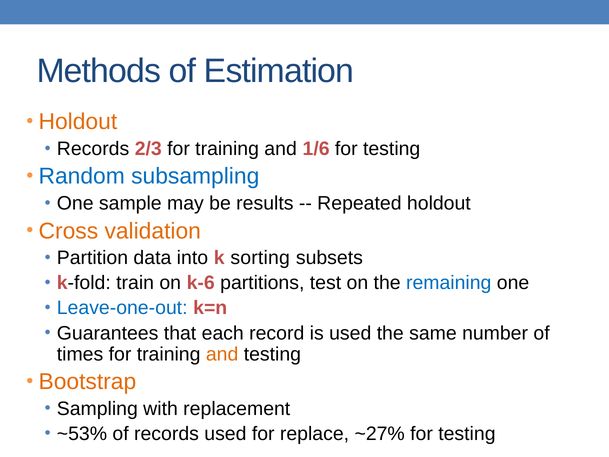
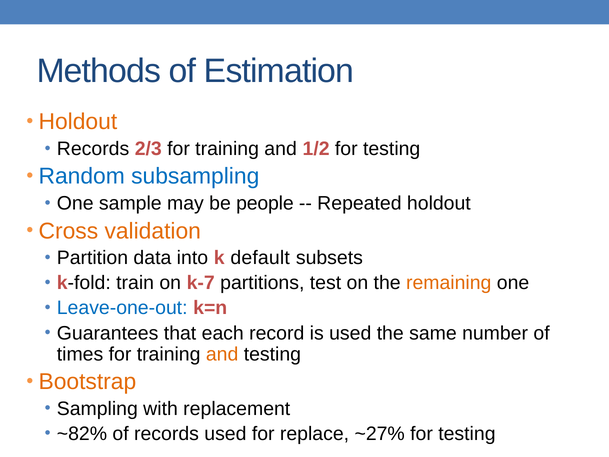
1/6: 1/6 -> 1/2
results: results -> people
sorting: sorting -> default
k-6: k-6 -> k-7
remaining colour: blue -> orange
~53%: ~53% -> ~82%
